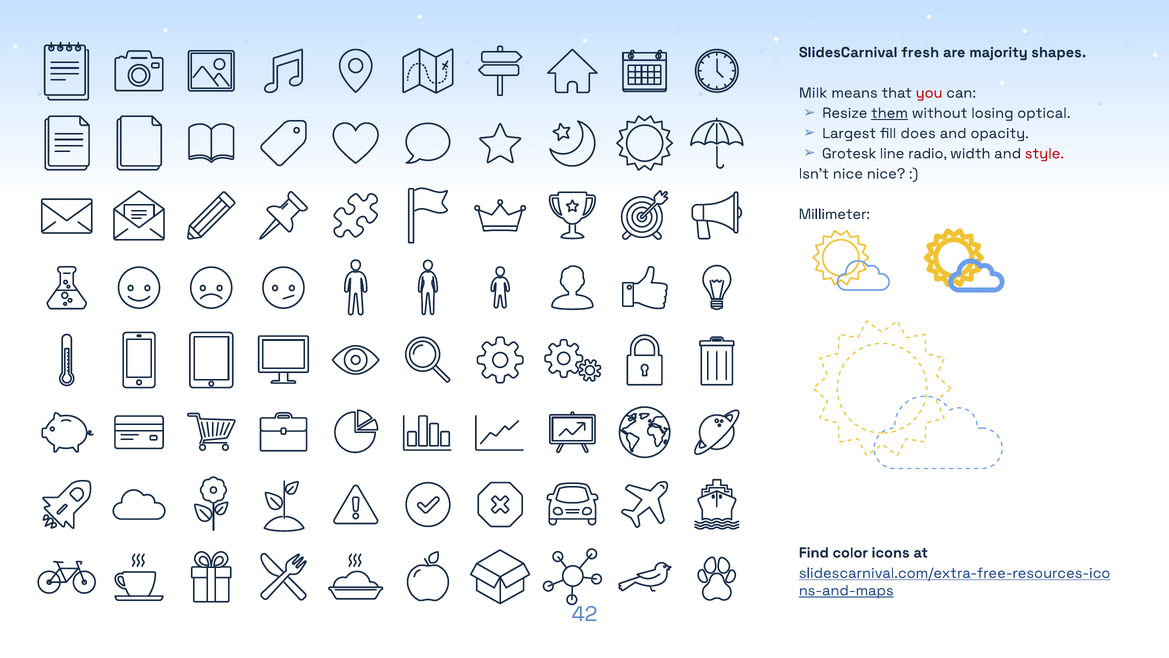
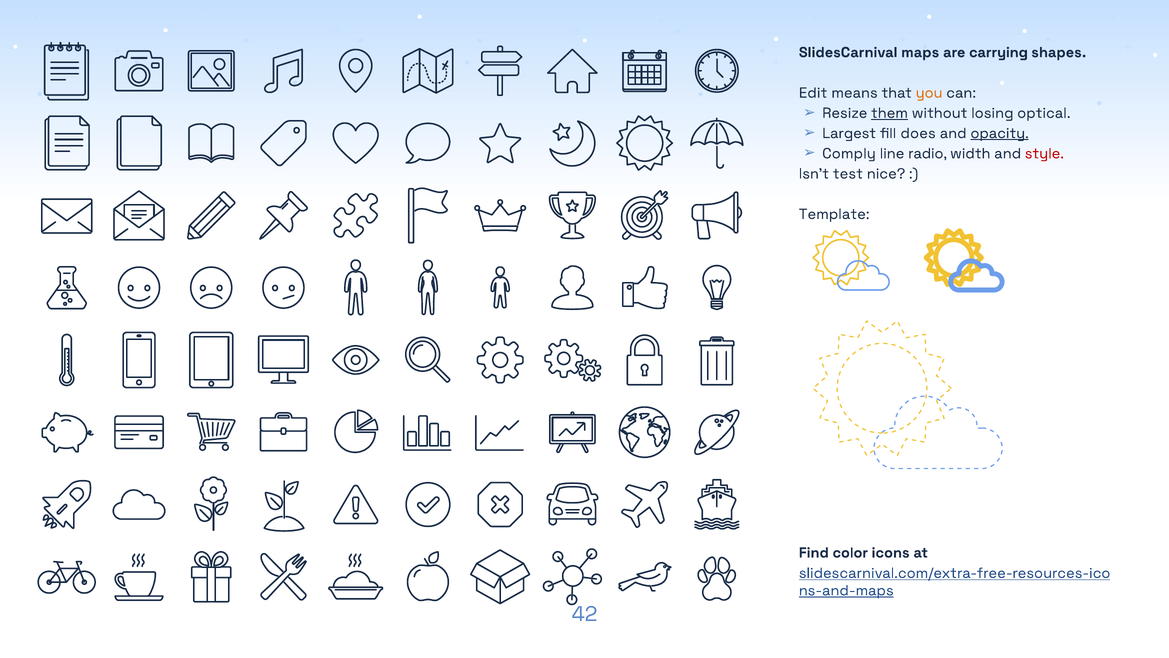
fresh: fresh -> maps
majority: majority -> carrying
Milk: Milk -> Edit
you colour: red -> orange
opacity underline: none -> present
Grotesk: Grotesk -> Comply
Isn’t nice: nice -> test
Millimeter: Millimeter -> Template
